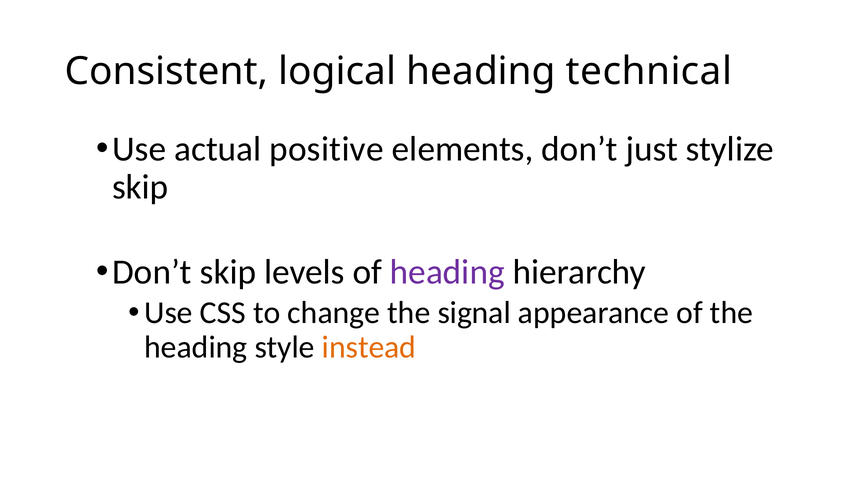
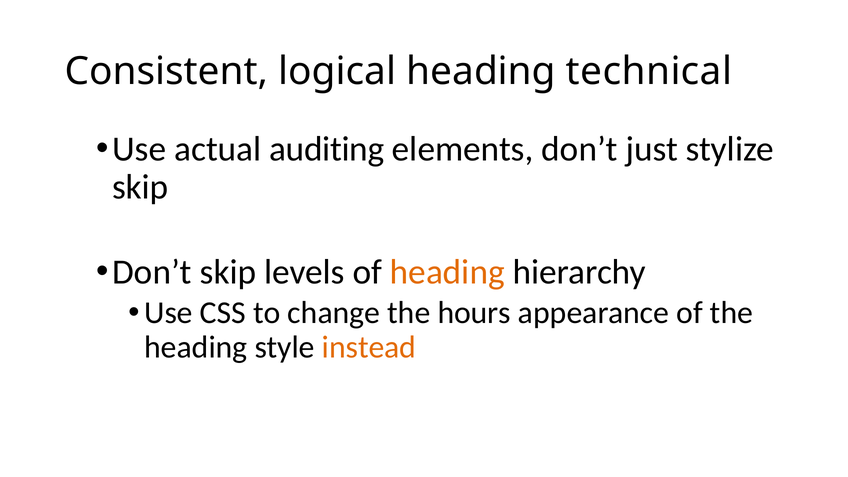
positive: positive -> auditing
heading at (447, 272) colour: purple -> orange
signal: signal -> hours
